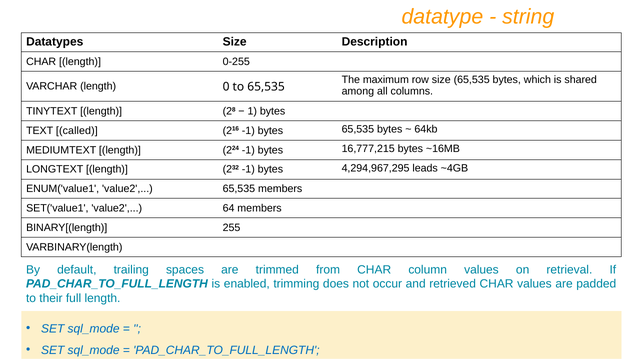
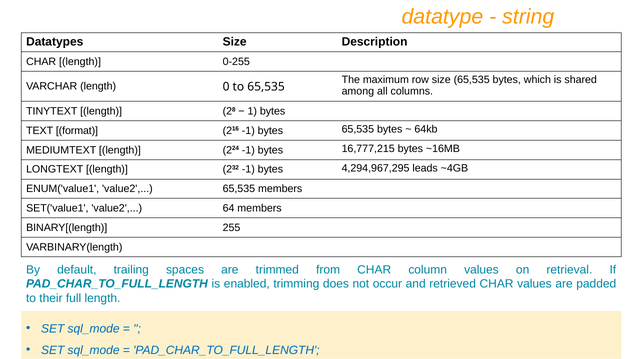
called: called -> format
